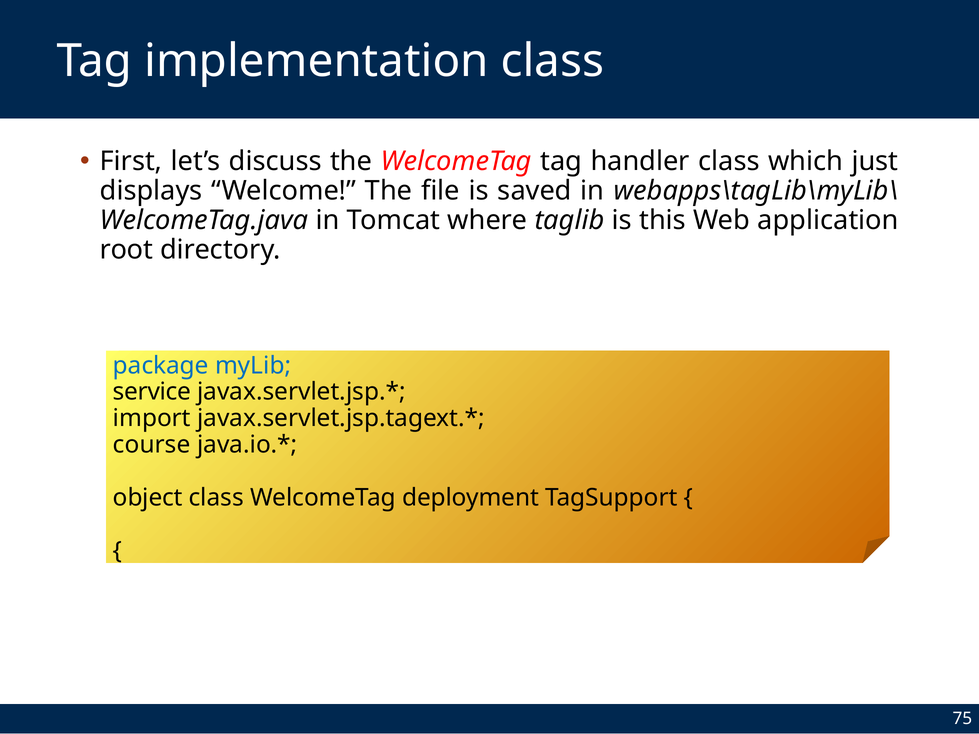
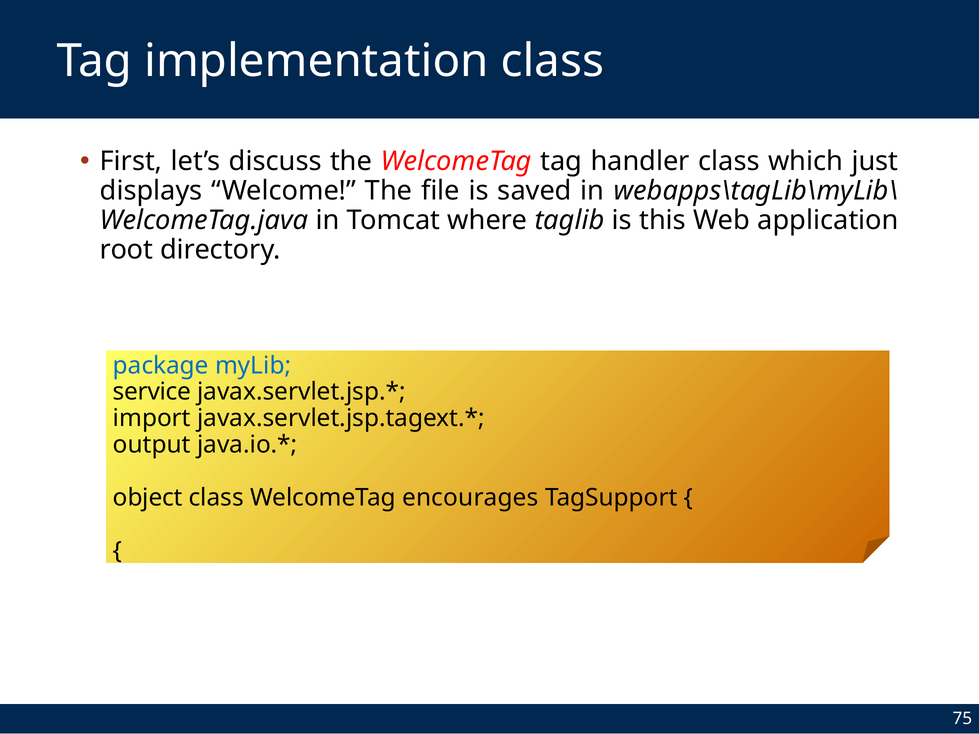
course: course -> output
deployment: deployment -> encourages
